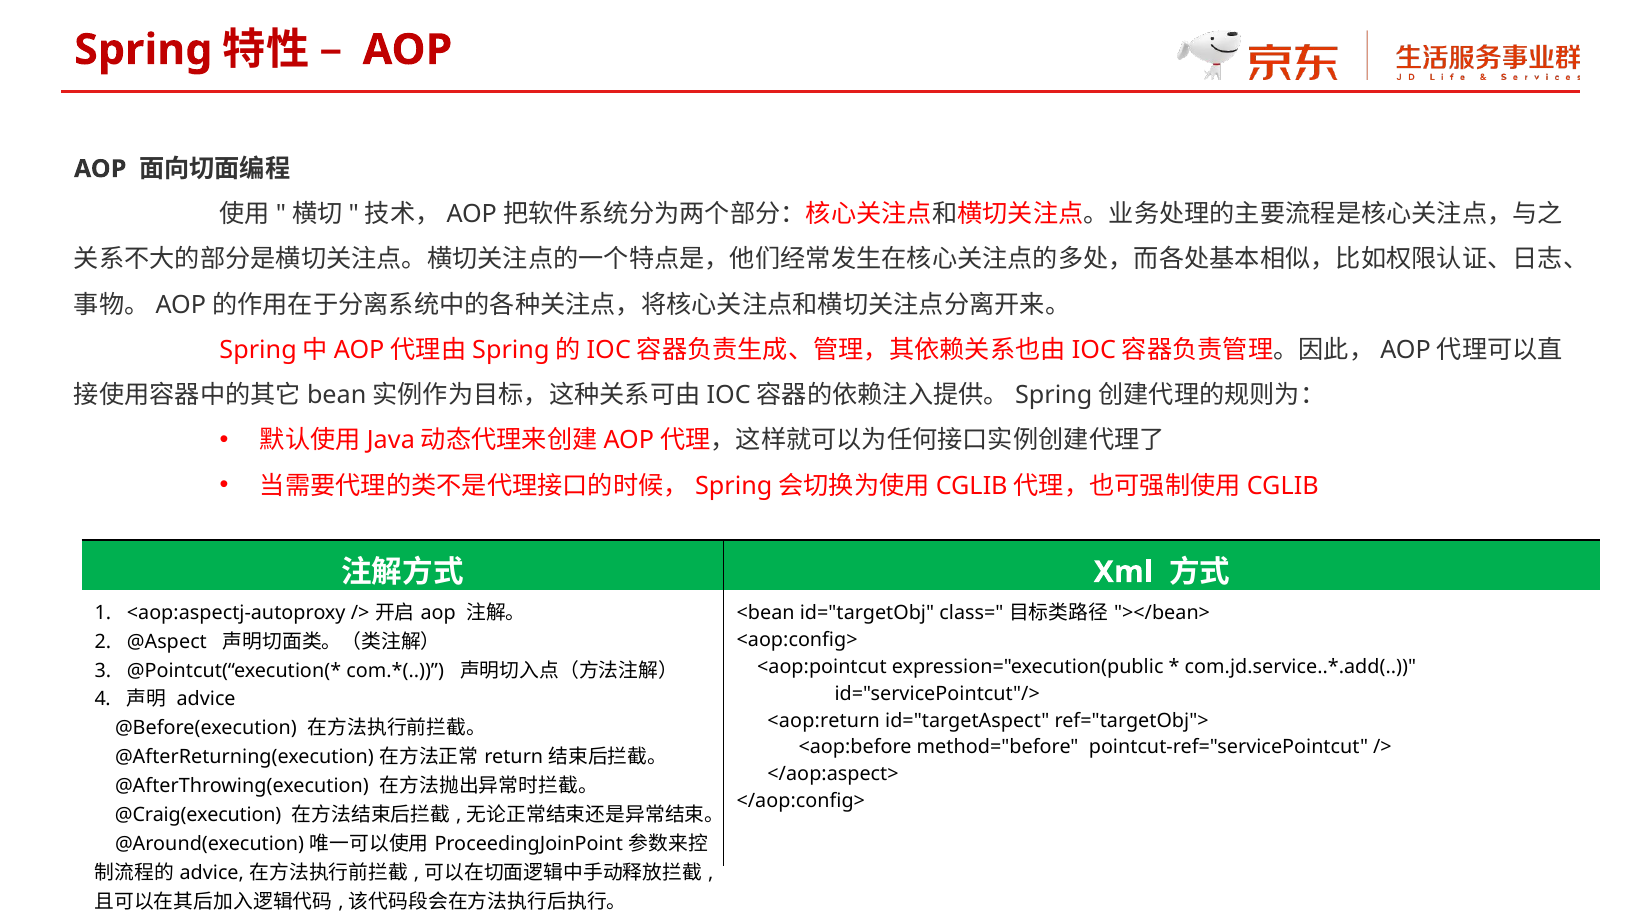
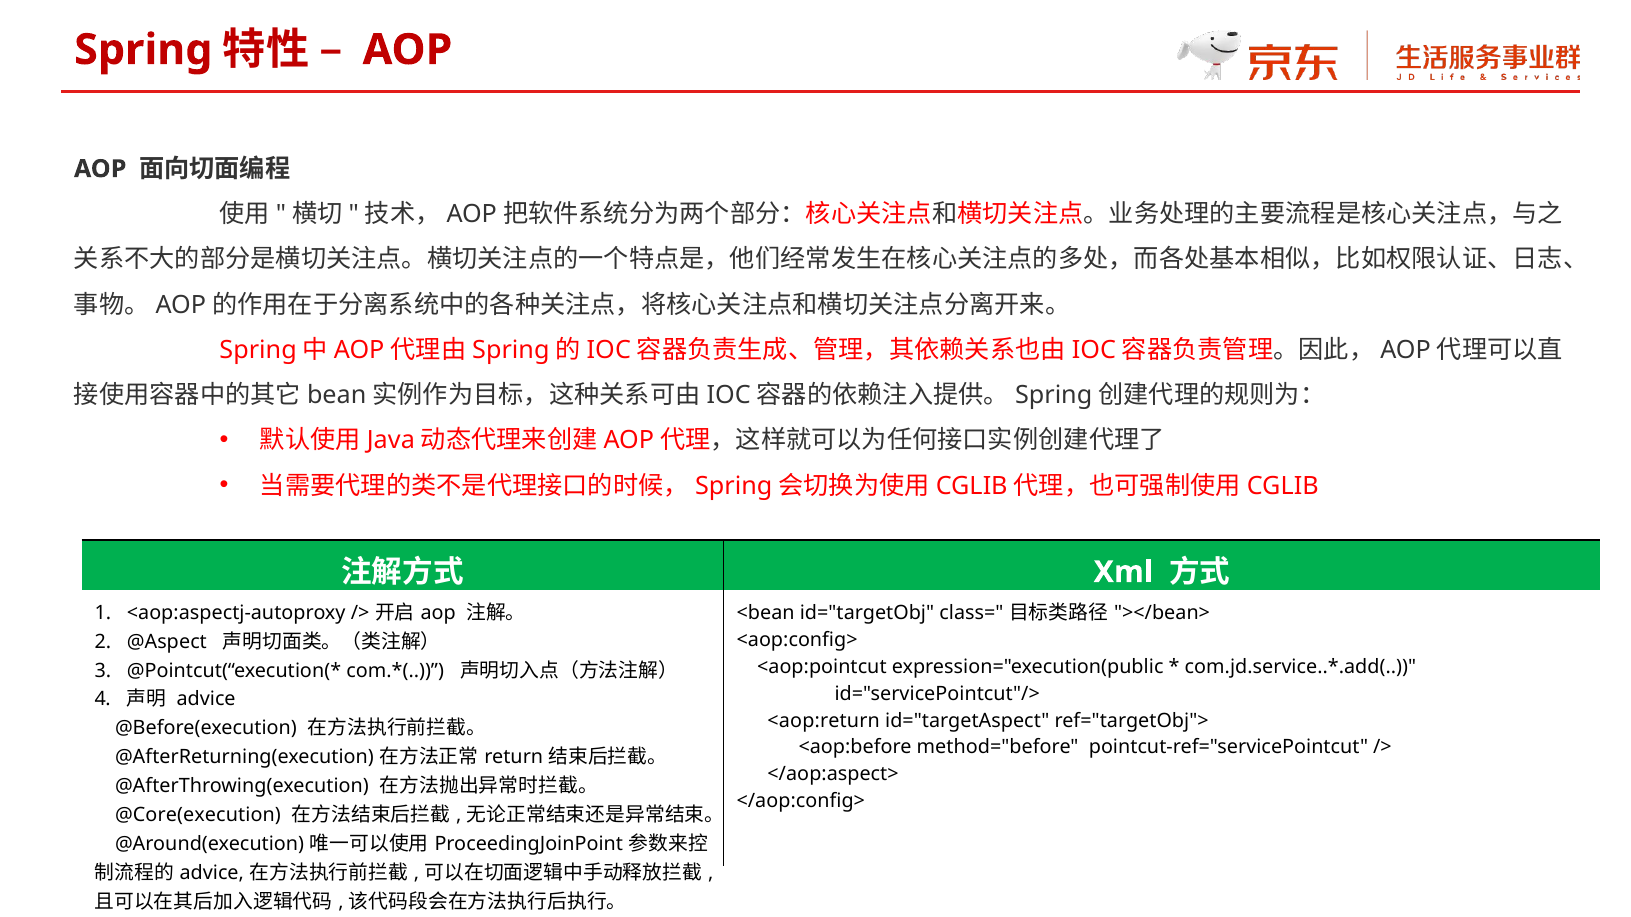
@Craig(execution: @Craig(execution -> @Core(execution
